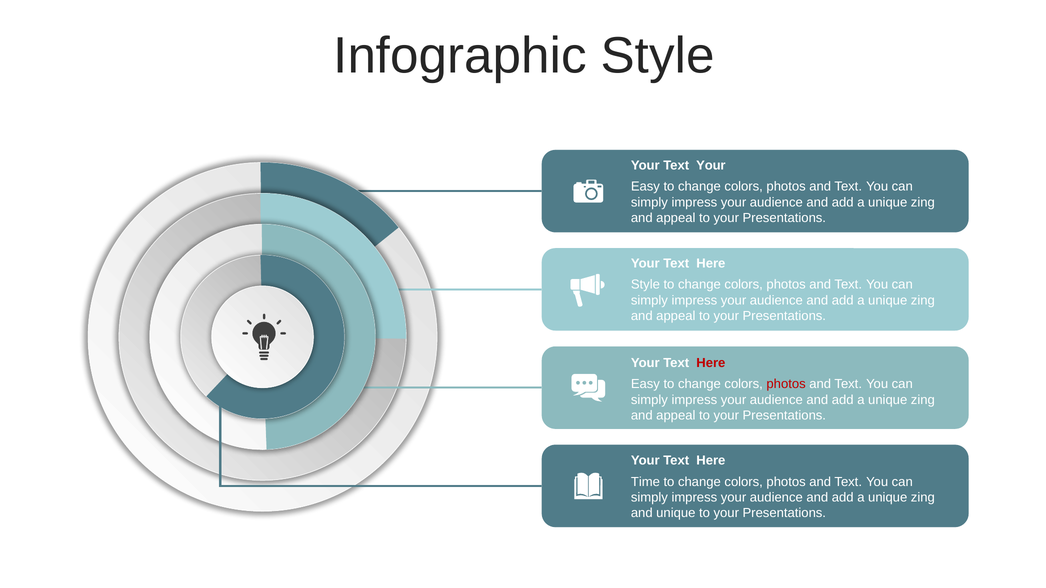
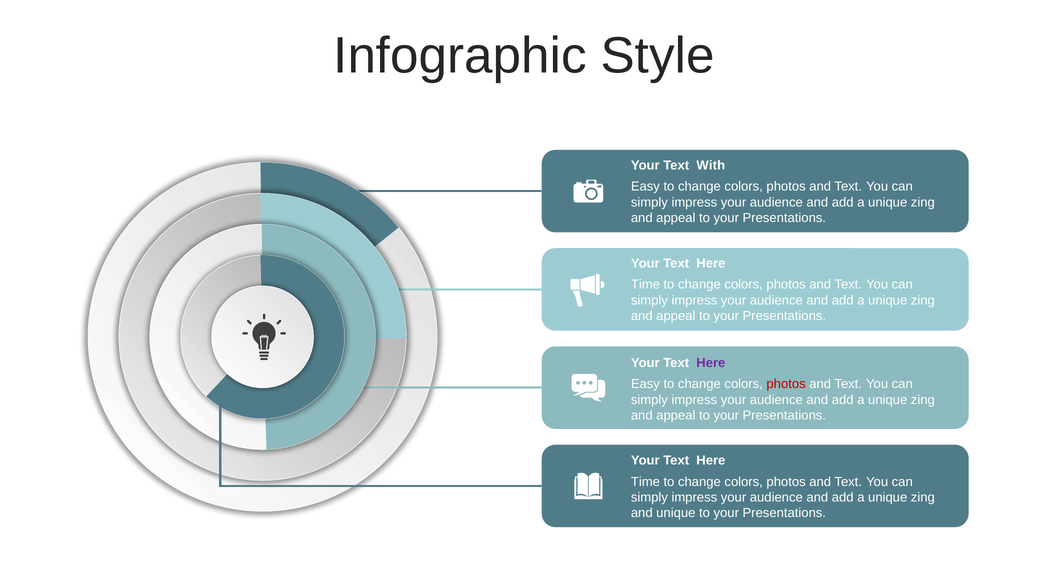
Text Your: Your -> With
Style at (645, 285): Style -> Time
Here at (711, 363) colour: red -> purple
